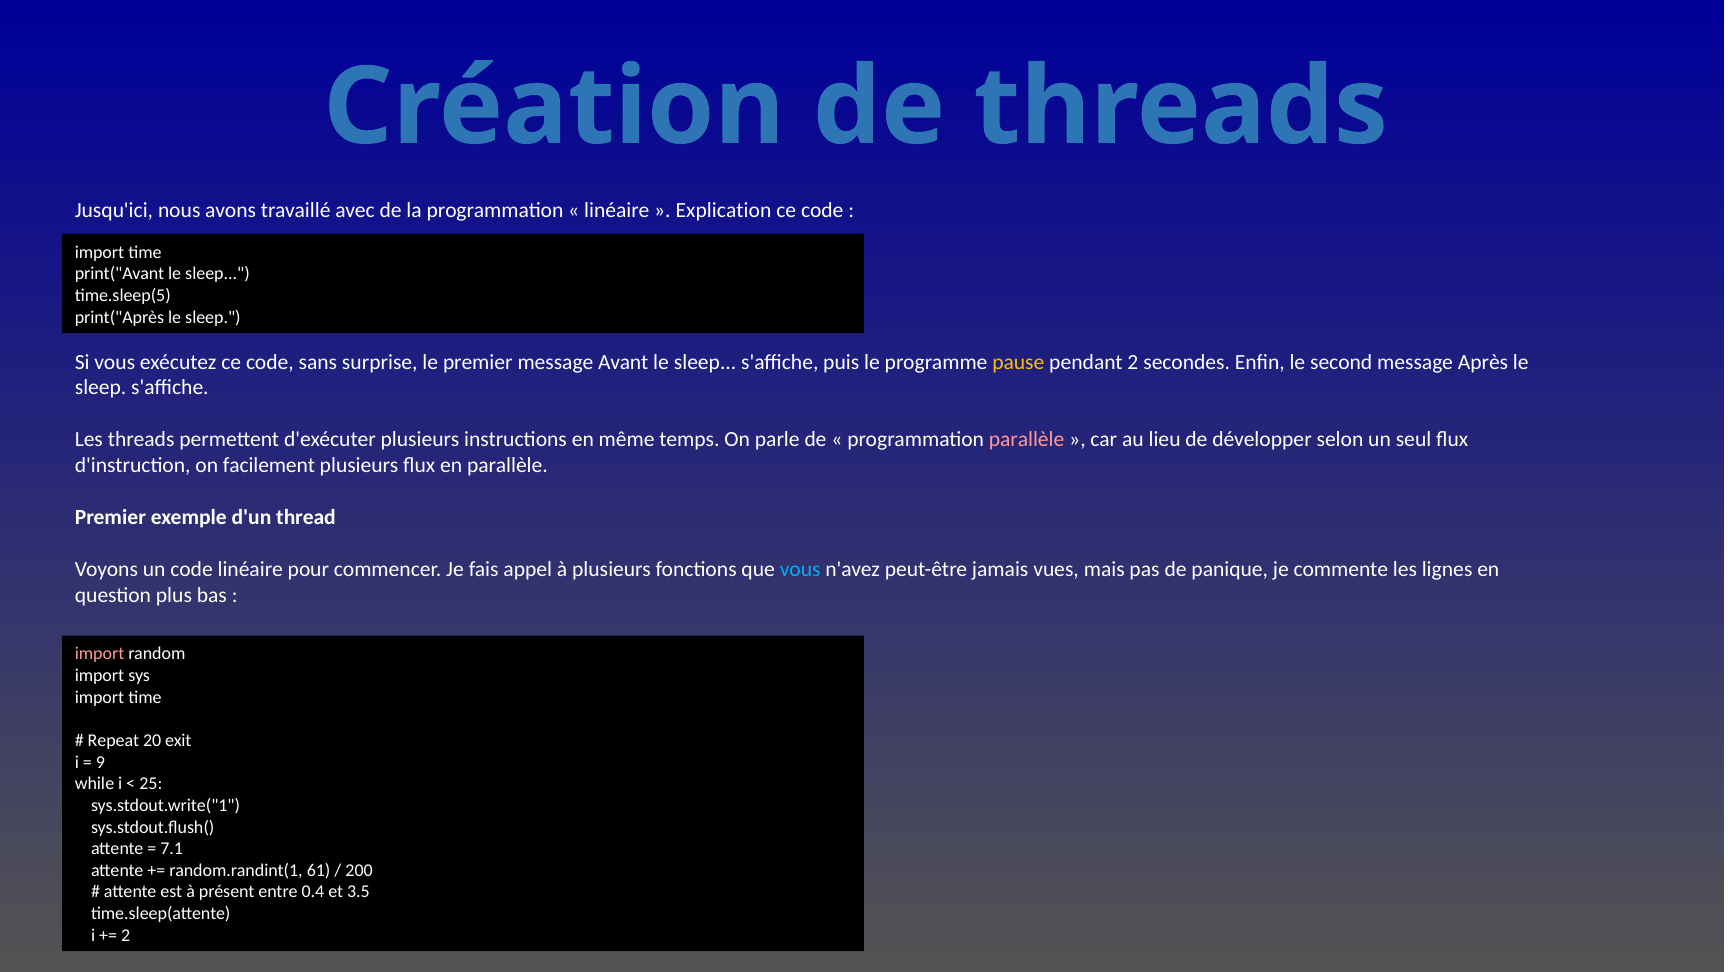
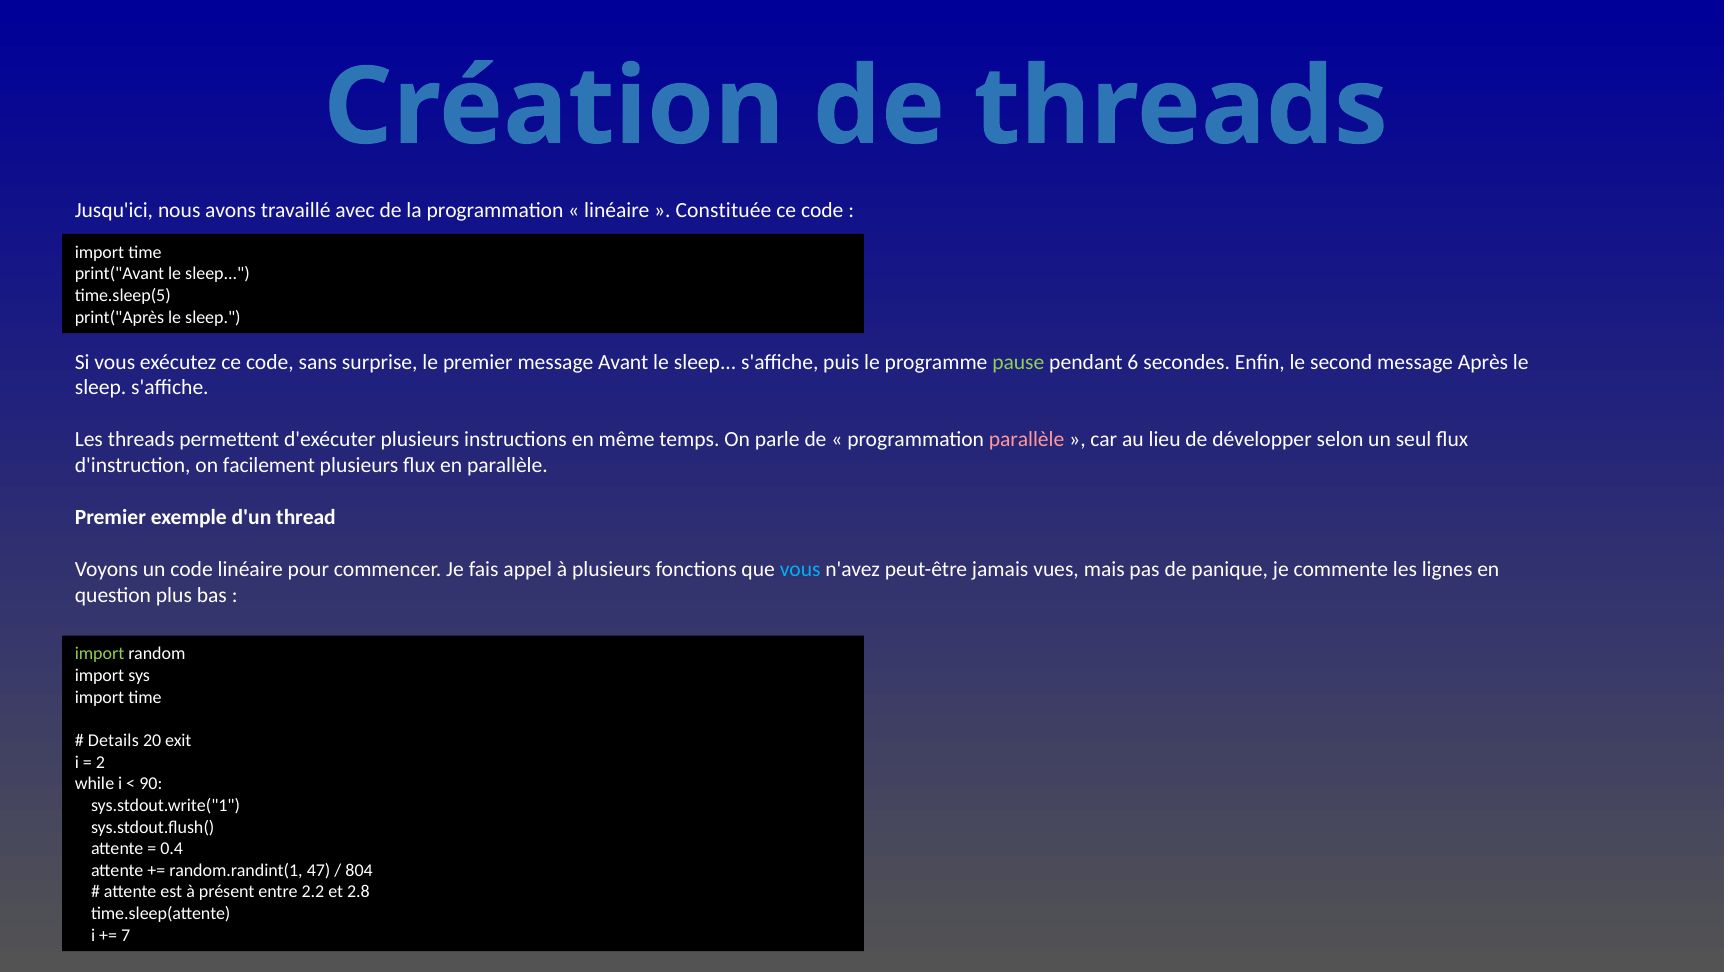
Explication: Explication -> Constituée
pause colour: yellow -> light green
pendant 2: 2 -> 6
import at (100, 654) colour: pink -> light green
Repeat: Repeat -> Details
9: 9 -> 2
25: 25 -> 90
7.1: 7.1 -> 0.4
61: 61 -> 47
200: 200 -> 804
0.4: 0.4 -> 2.2
3.5: 3.5 -> 2.8
2 at (126, 935): 2 -> 7
